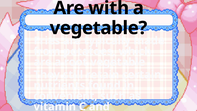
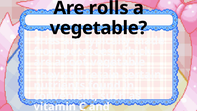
with: with -> rolls
